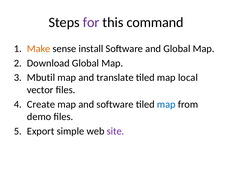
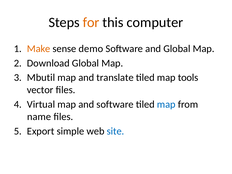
for colour: purple -> orange
command: command -> computer
install: install -> demo
local: local -> tools
Create: Create -> Virtual
demo: demo -> name
site colour: purple -> blue
